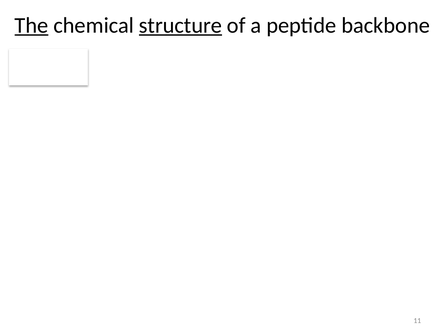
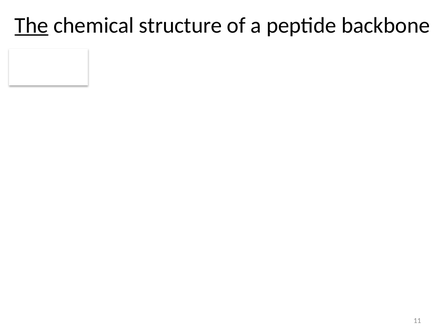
structure underline: present -> none
